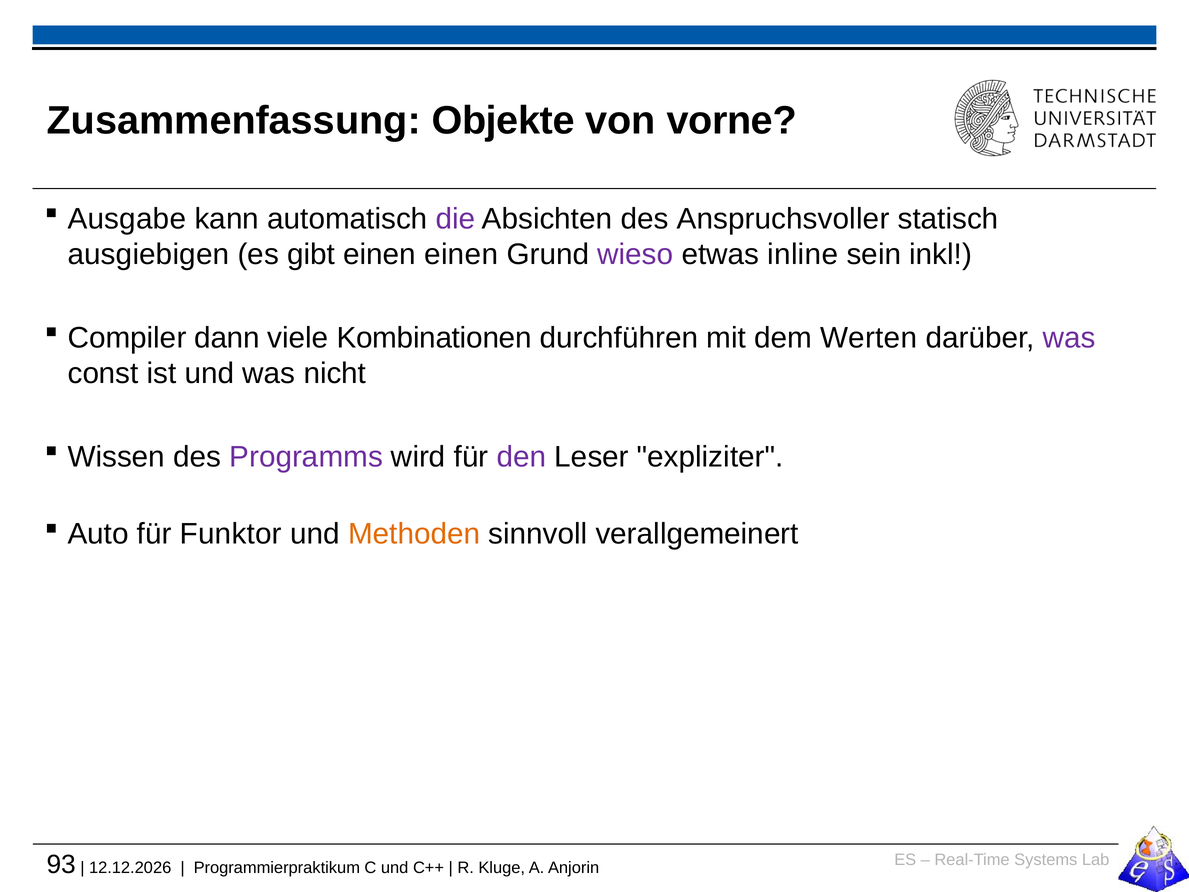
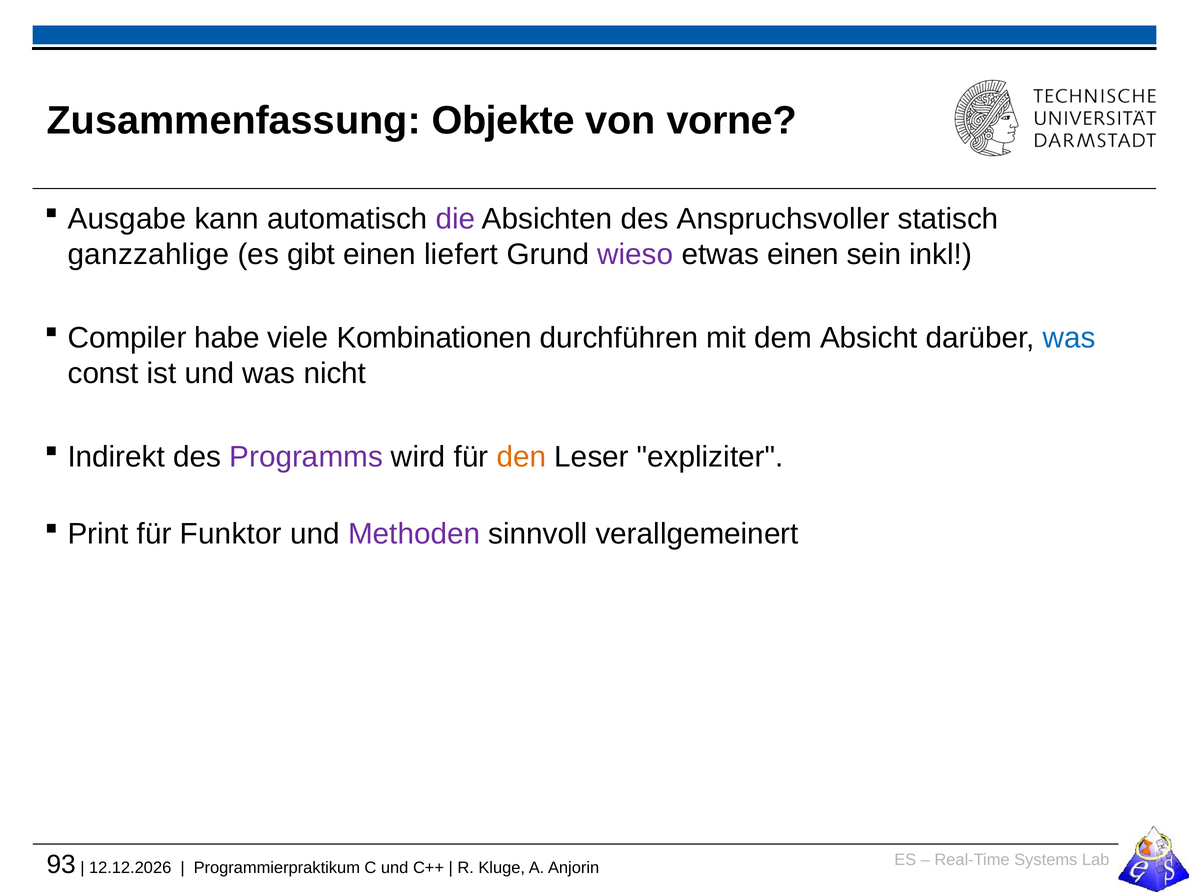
ausgiebigen: ausgiebigen -> ganzzahlige
einen einen: einen -> liefert
etwas inline: inline -> einen
dann: dann -> habe
Werten: Werten -> Absicht
was at (1069, 338) colour: purple -> blue
Wissen: Wissen -> Indirekt
den colour: purple -> orange
Auto: Auto -> Print
Methoden colour: orange -> purple
